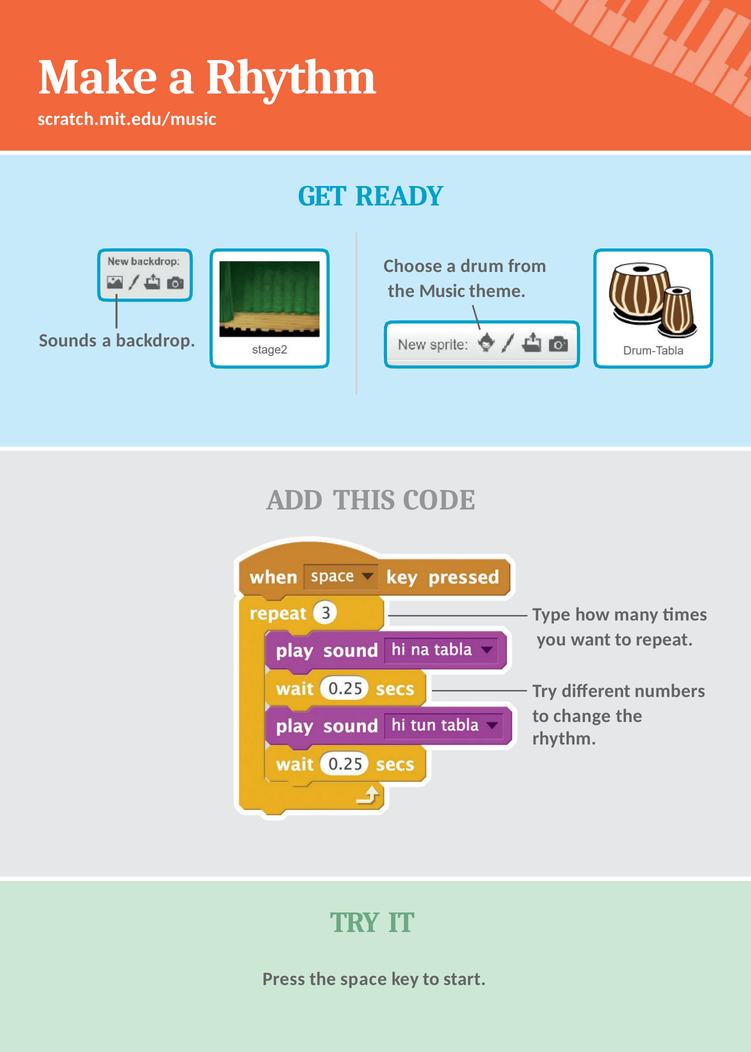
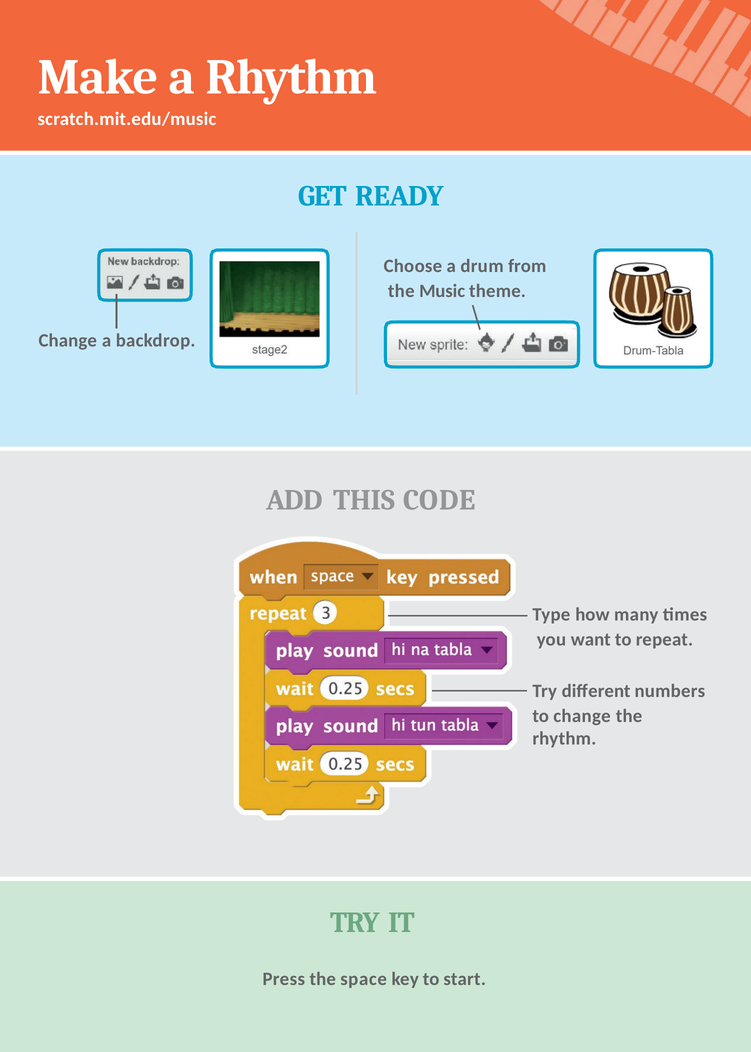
Sounds at (68, 340): Sounds -> Change
